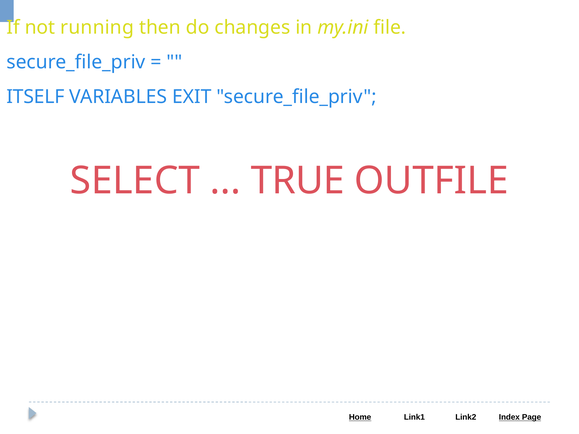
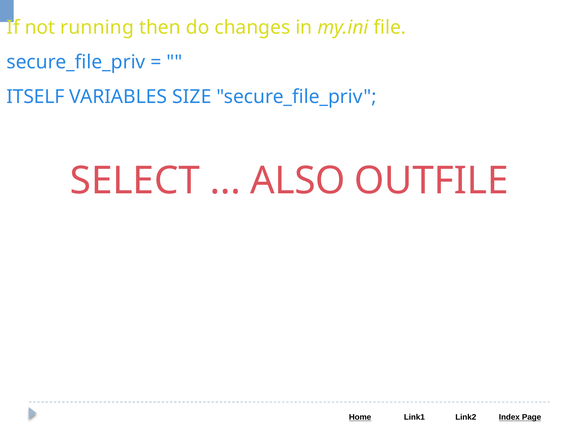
EXIT: EXIT -> SIZE
TRUE: TRUE -> ALSO
